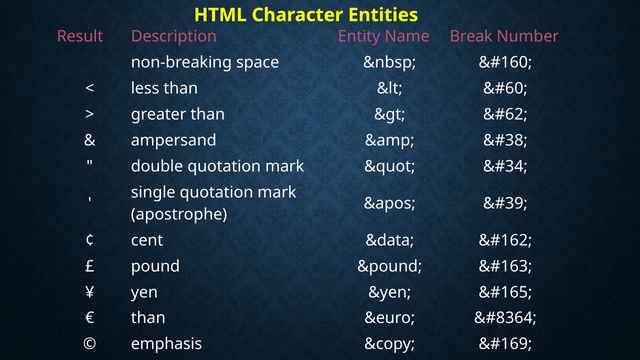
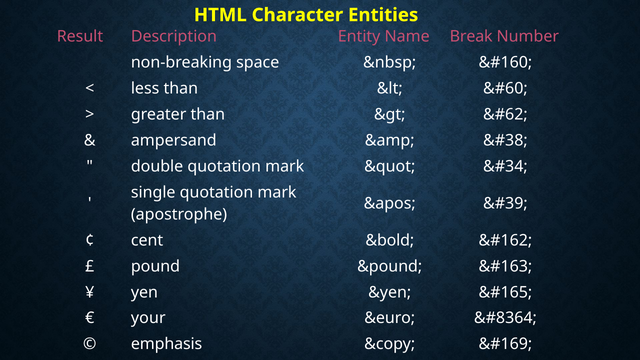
&data: &data -> &bold
than at (148, 318): than -> your
